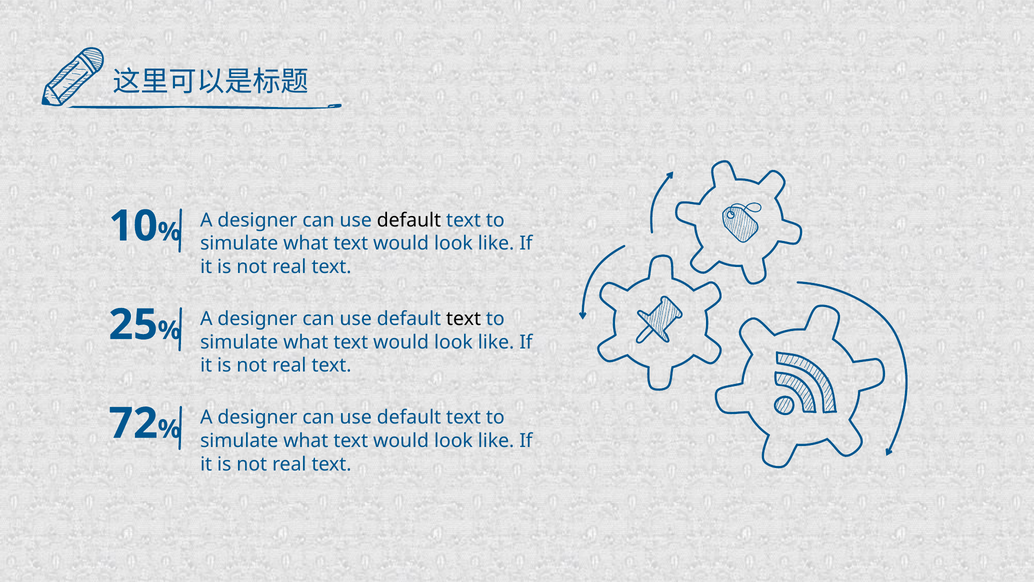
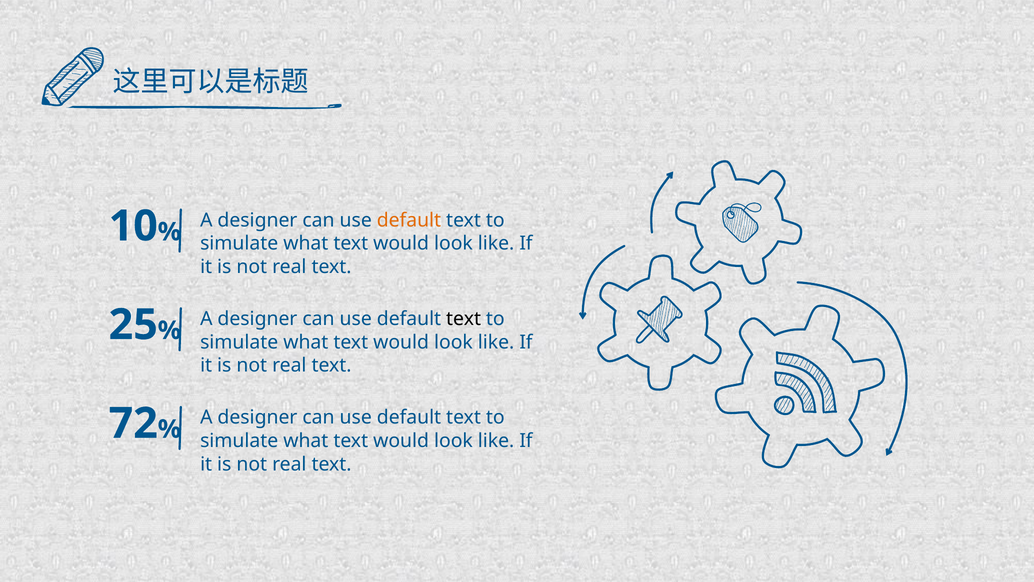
default at (409, 220) colour: black -> orange
